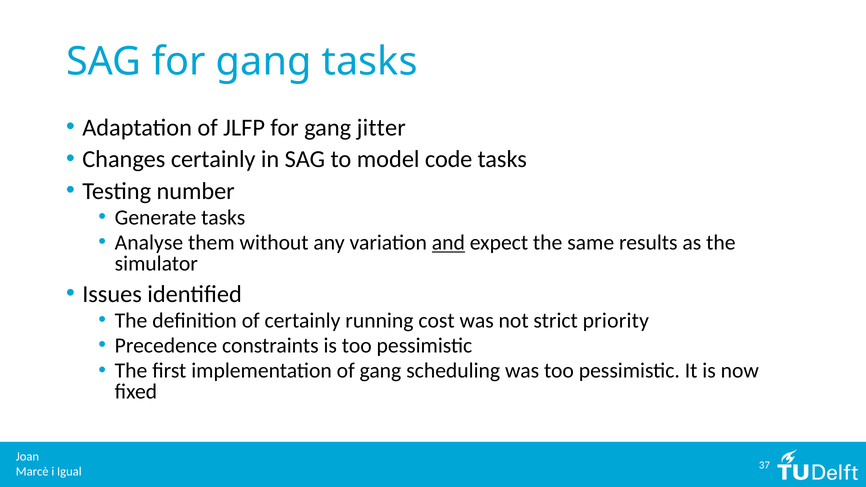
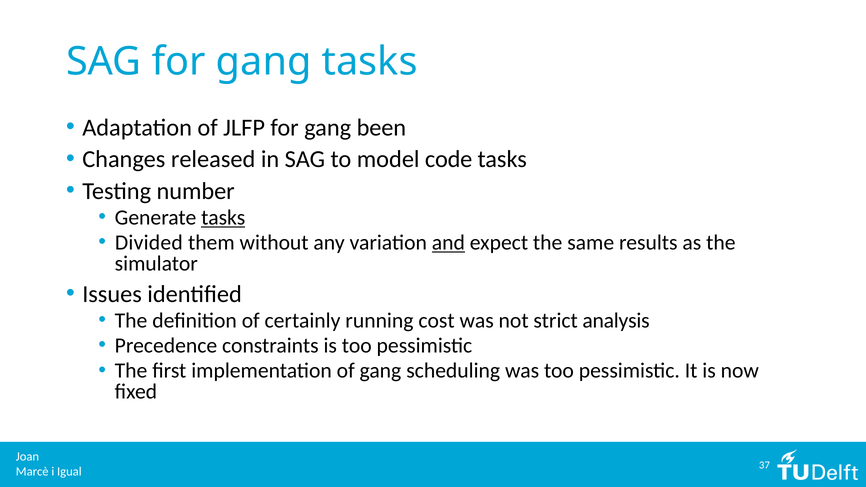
jitter: jitter -> been
Changes certainly: certainly -> released
tasks at (223, 218) underline: none -> present
Analyse: Analyse -> Divided
priority: priority -> analysis
